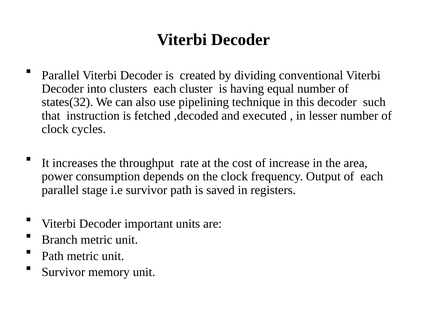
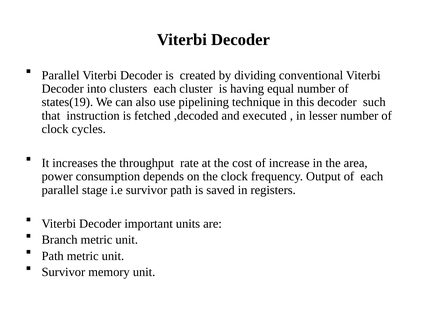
states(32: states(32 -> states(19
